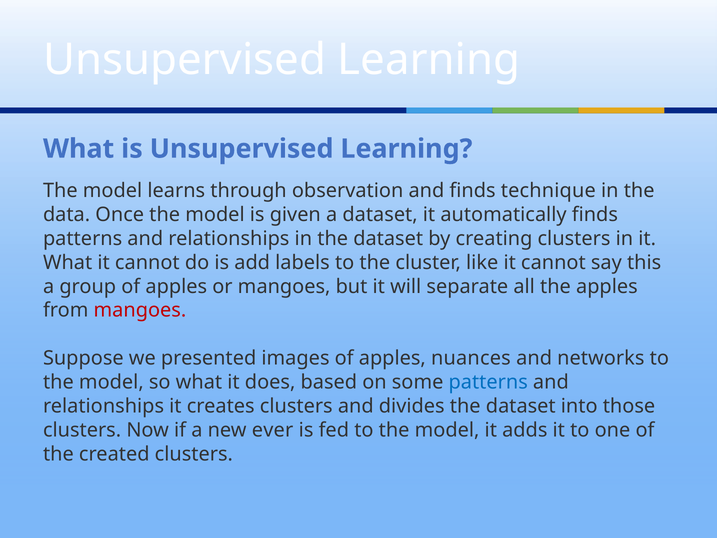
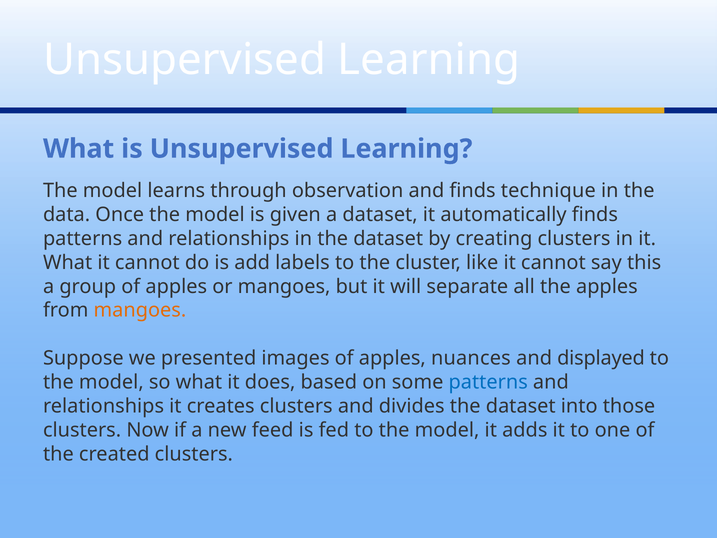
mangoes at (140, 310) colour: red -> orange
networks: networks -> displayed
ever: ever -> feed
